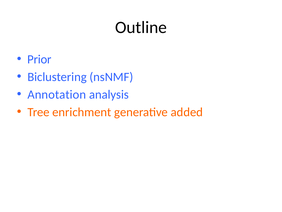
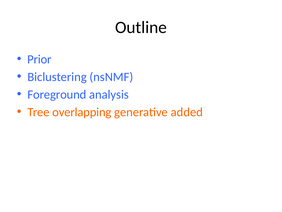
Annotation: Annotation -> Foreground
enrichment: enrichment -> overlapping
